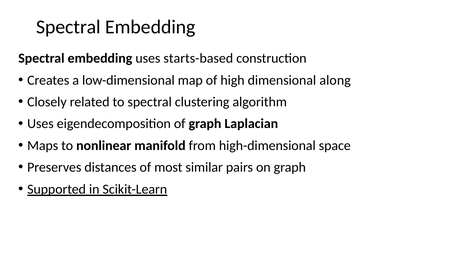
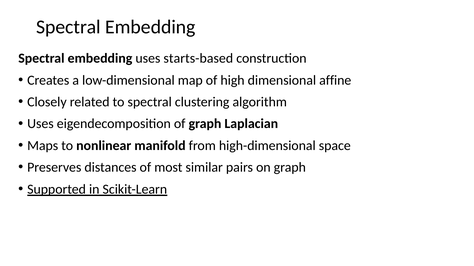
along: along -> affine
